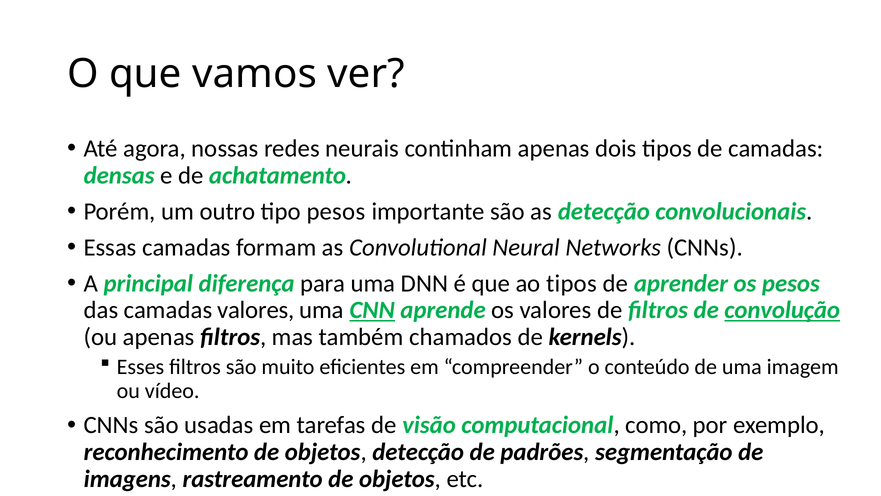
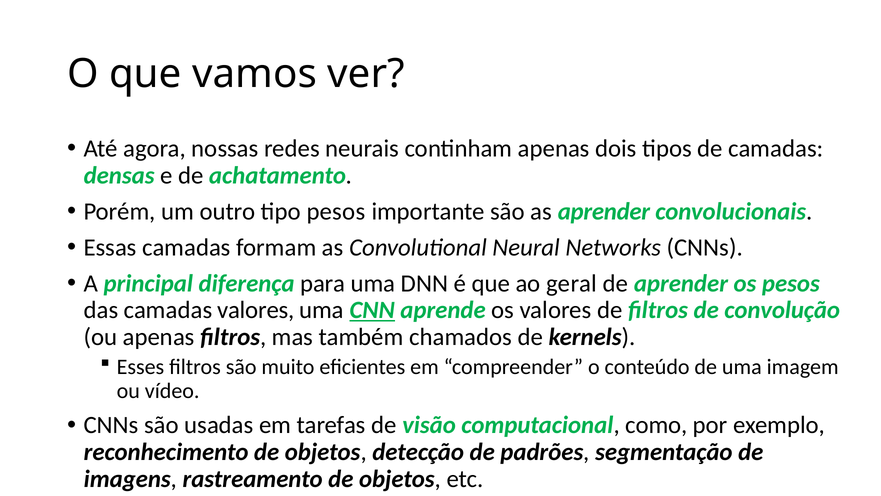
as detecção: detecção -> aprender
ao tipos: tipos -> geral
convolução underline: present -> none
